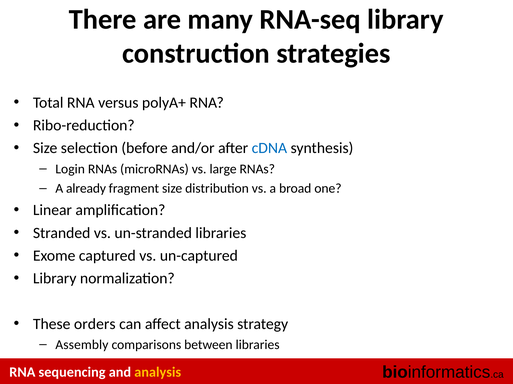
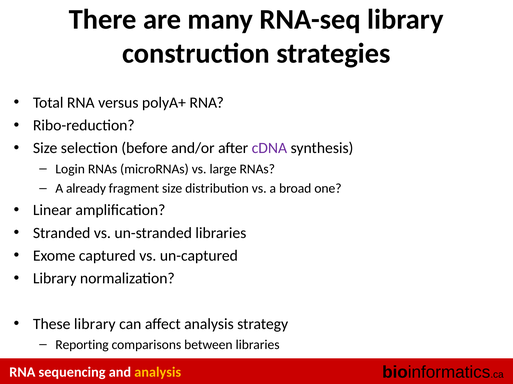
cDNA colour: blue -> purple
These orders: orders -> library
Assembly: Assembly -> Reporting
